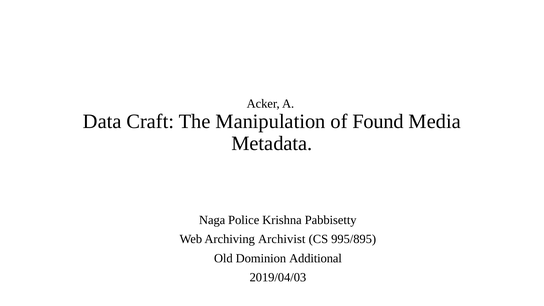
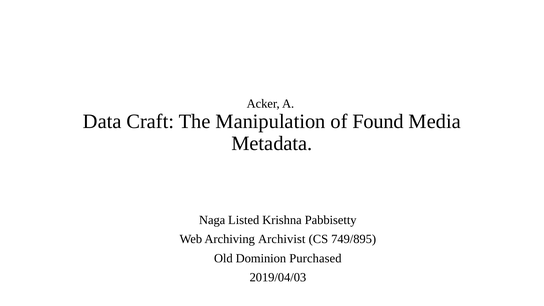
Police: Police -> Listed
995/895: 995/895 -> 749/895
Additional: Additional -> Purchased
